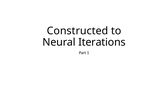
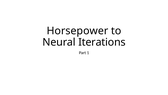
Constructed: Constructed -> Horsepower
